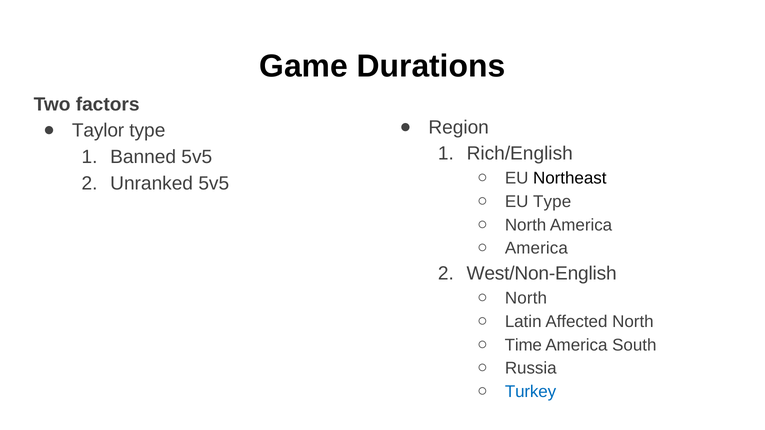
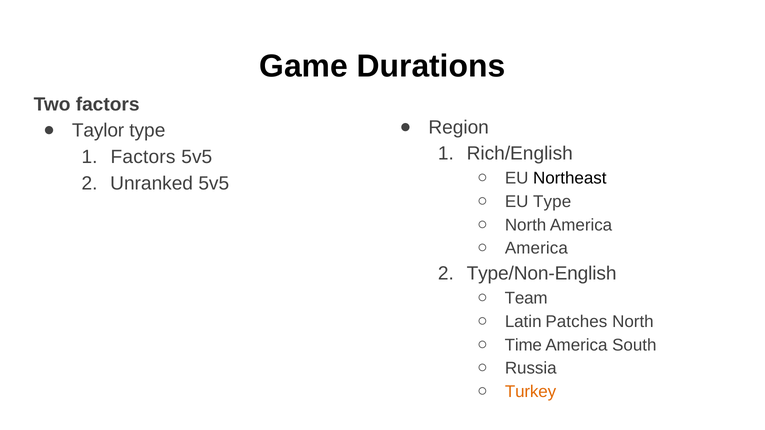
Banned at (143, 157): Banned -> Factors
West/Non-English: West/Non-English -> Type/Non-English
North at (526, 298): North -> Team
Affected: Affected -> Patches
Turkey colour: blue -> orange
